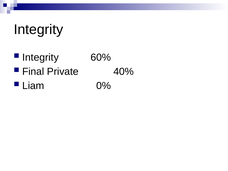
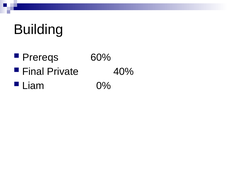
Integrity at (38, 29): Integrity -> Building
Integrity at (40, 57): Integrity -> Prereqs
